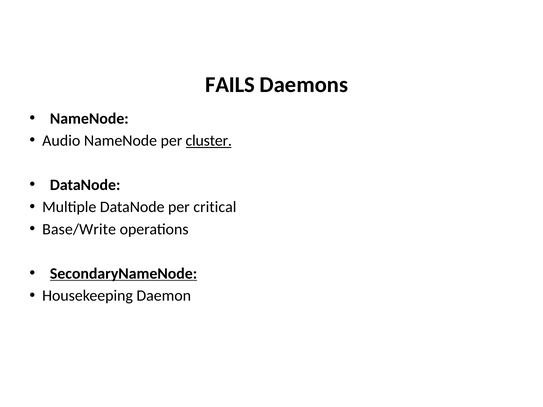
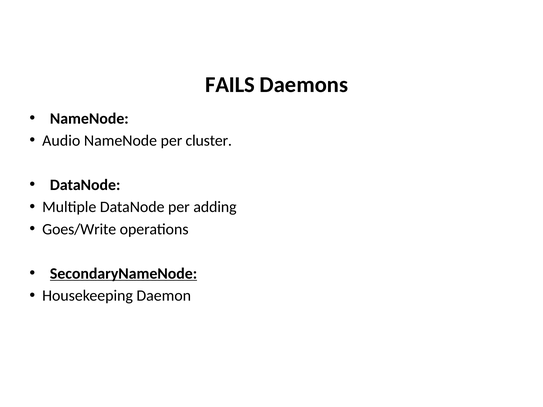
cluster underline: present -> none
critical: critical -> adding
Base/Write: Base/Write -> Goes/Write
